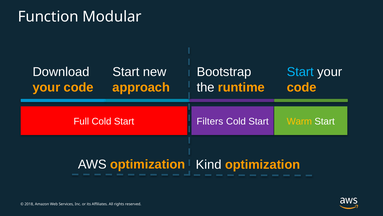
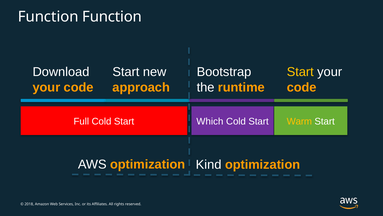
Function Modular: Modular -> Function
Start at (300, 72) colour: light blue -> yellow
Filters: Filters -> Which
